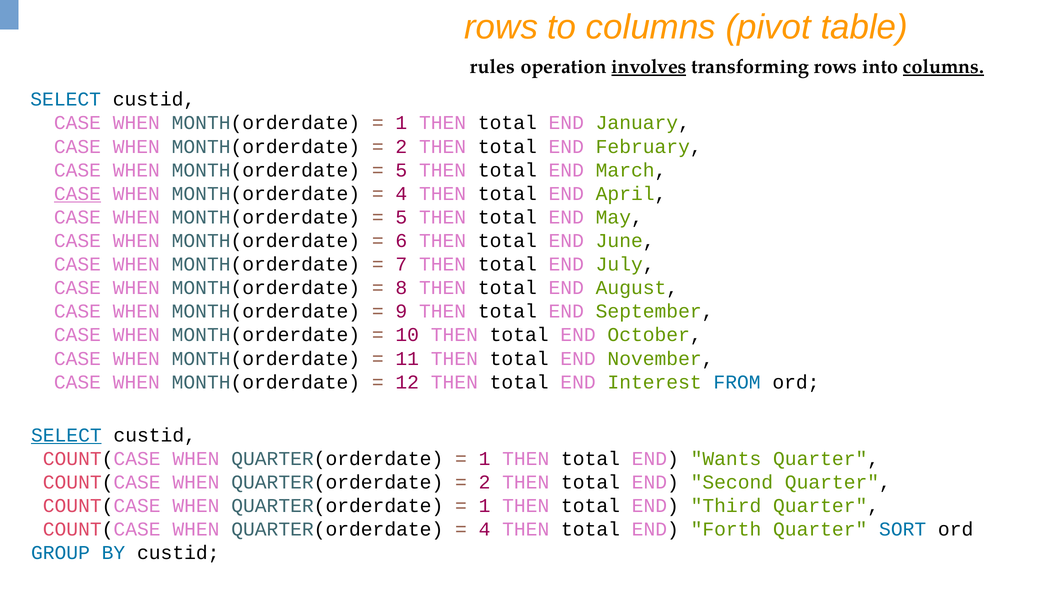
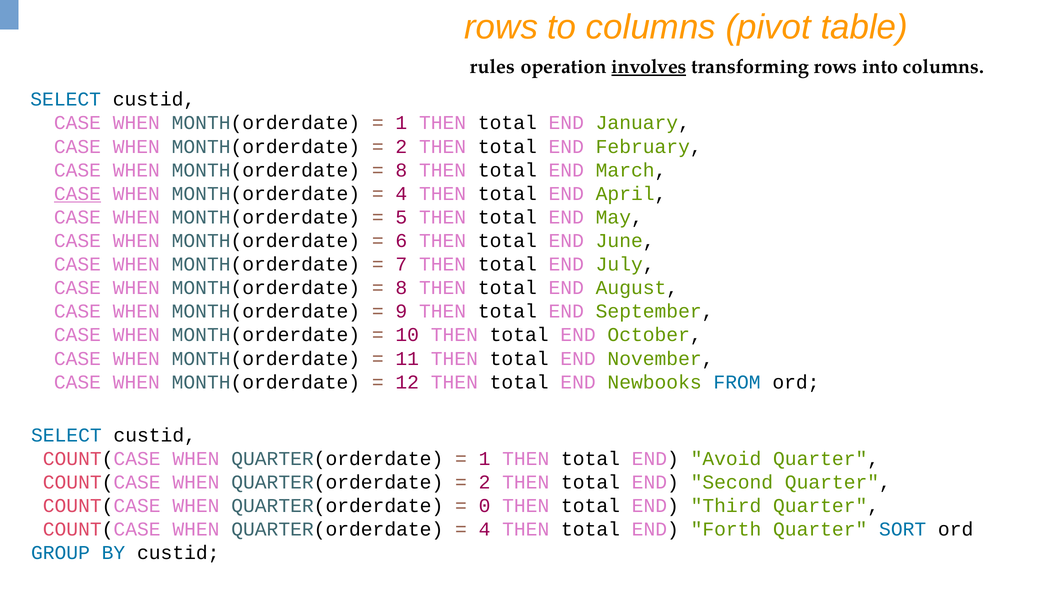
columns at (943, 67) underline: present -> none
5 at (401, 170): 5 -> 8
Interest: Interest -> Newbooks
SELECT at (66, 435) underline: present -> none
Wants: Wants -> Avoid
1 at (485, 506): 1 -> 0
